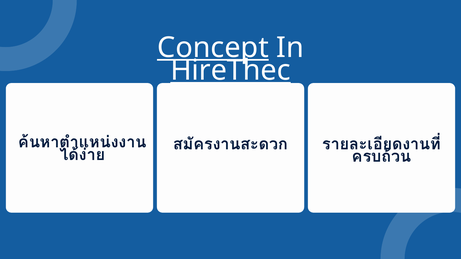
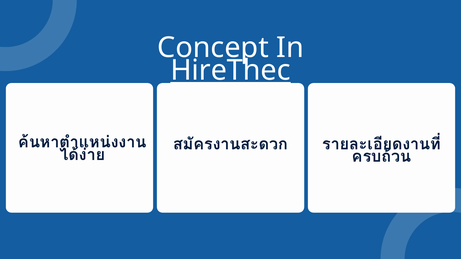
Concept underline: present -> none
